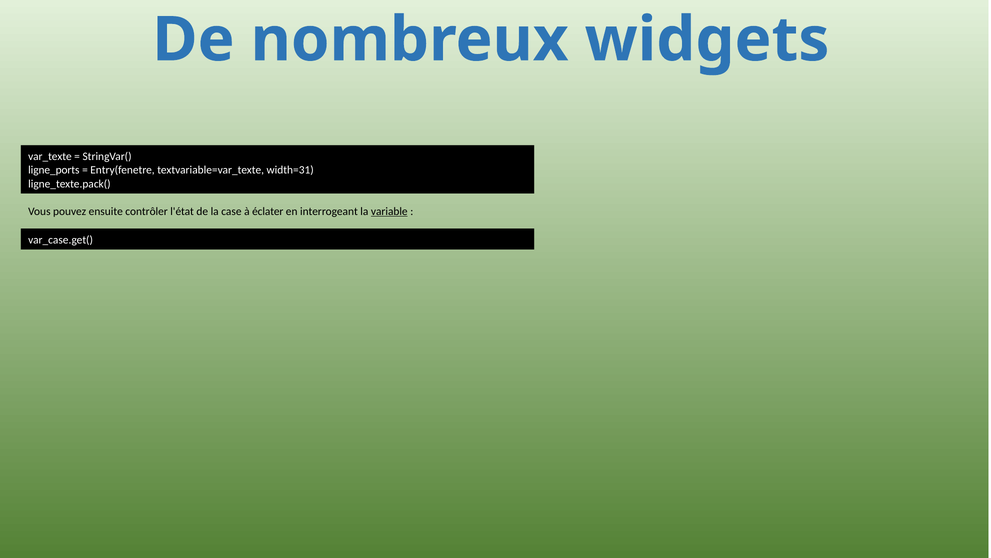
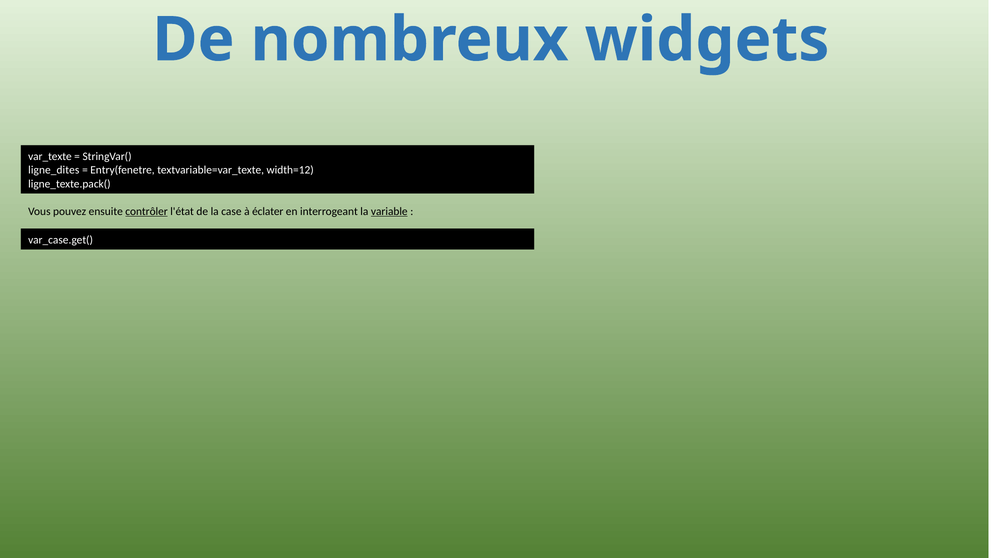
ligne_ports: ligne_ports -> ligne_dites
width=31: width=31 -> width=12
contrôler underline: none -> present
